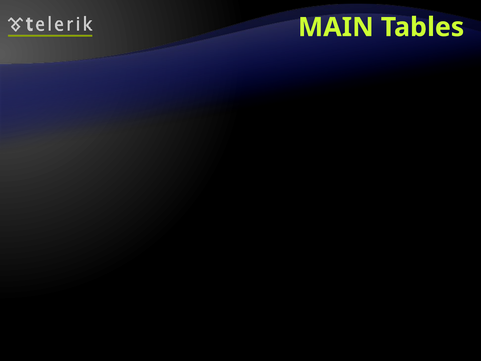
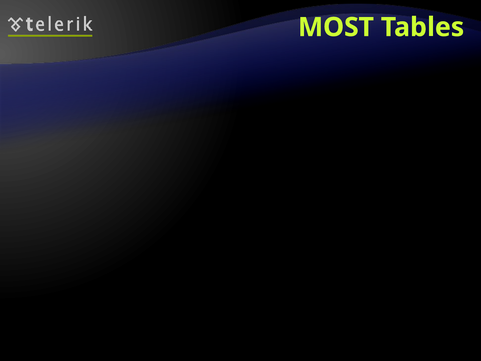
MAIN: MAIN -> MOST
